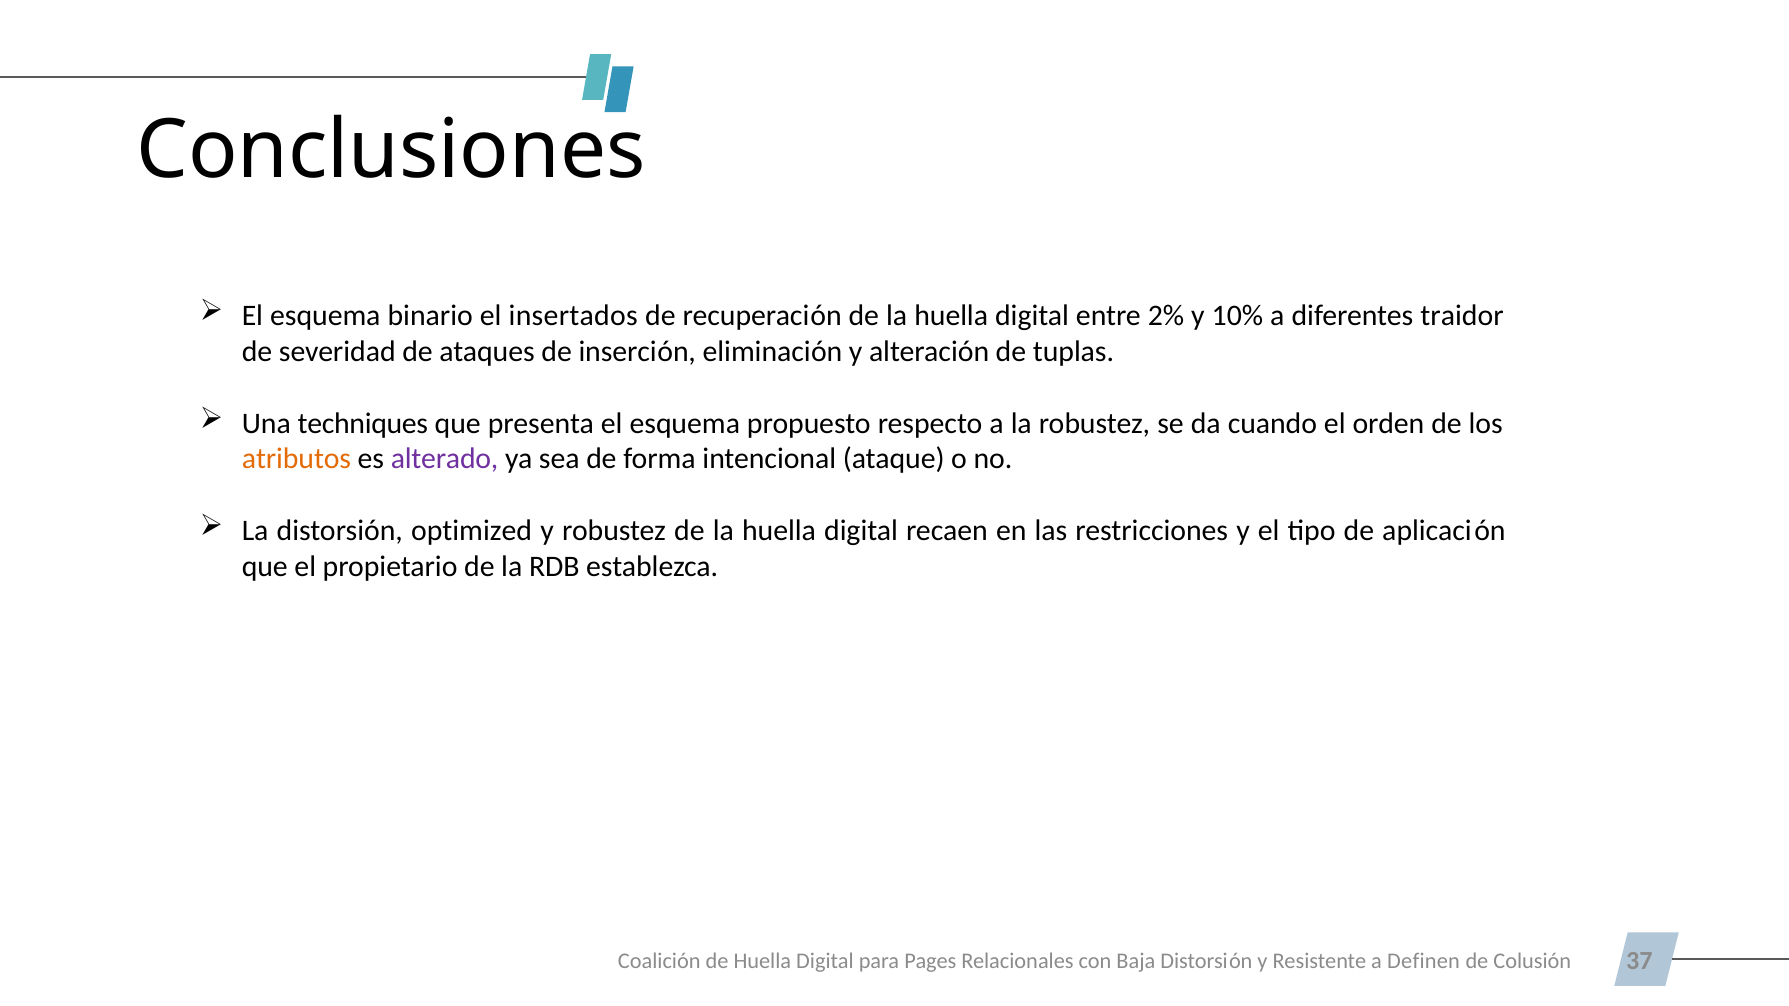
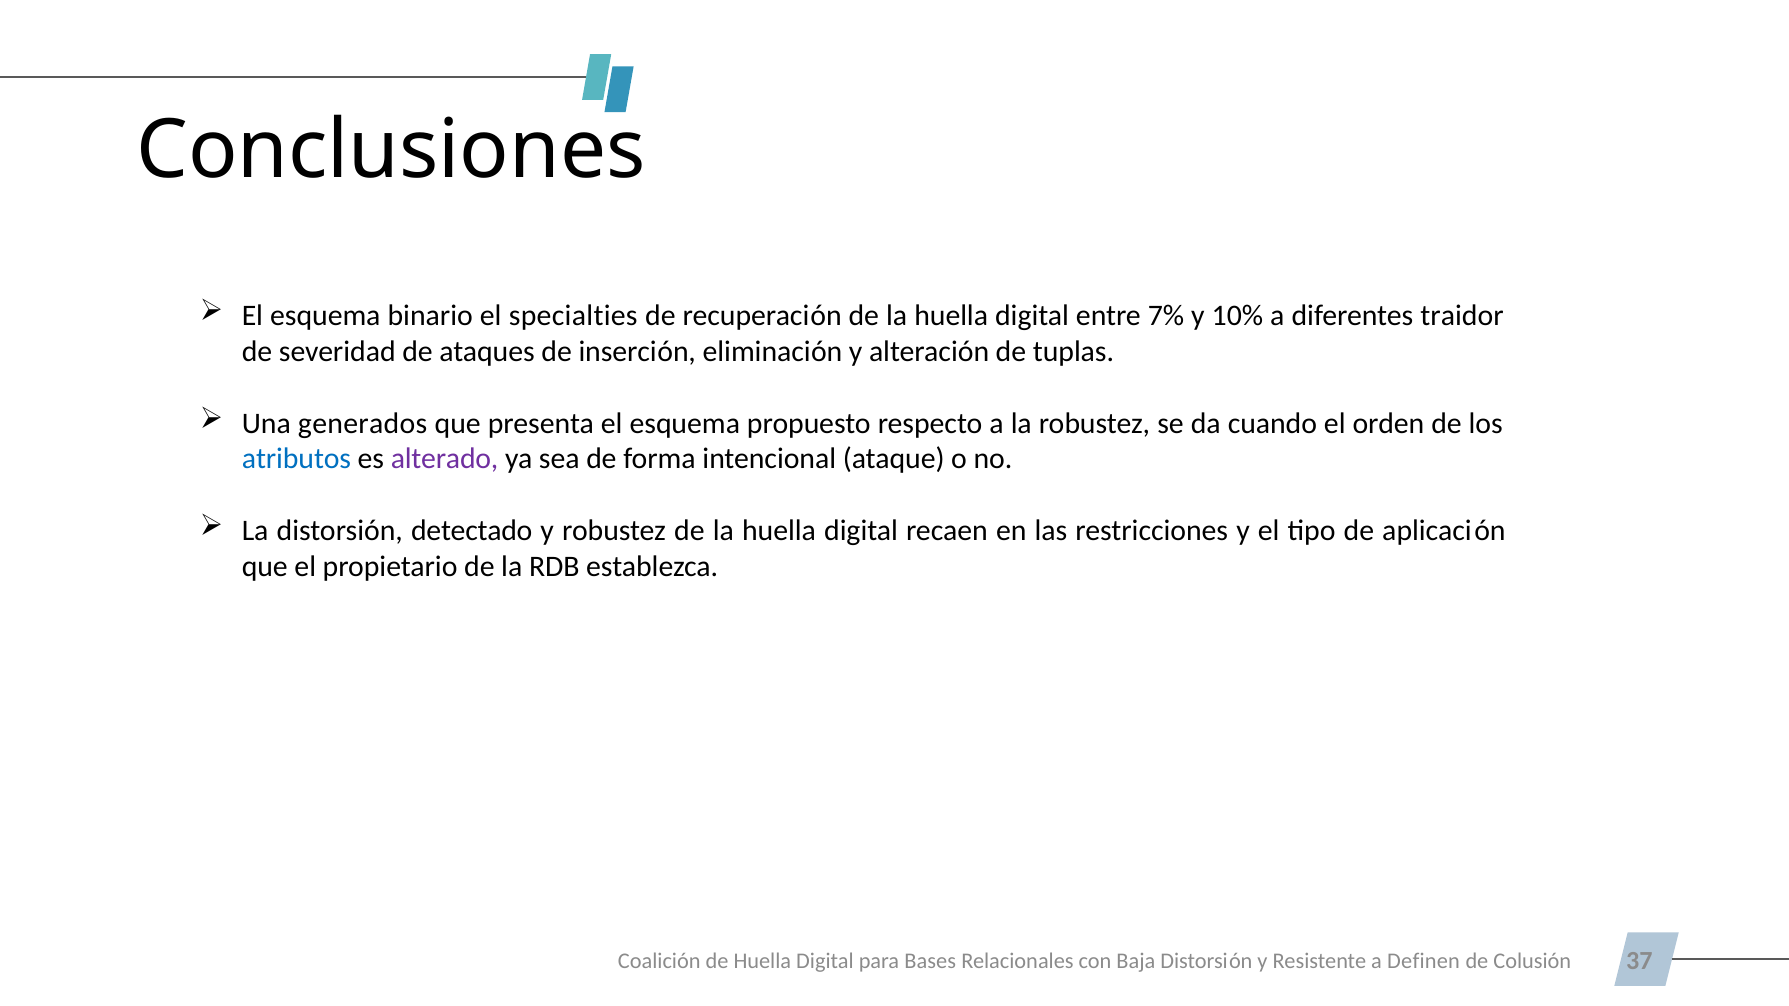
insertados: insertados -> specialties
2%: 2% -> 7%
techniques: techniques -> generados
atributos colour: orange -> blue
optimized: optimized -> detectado
Pages: Pages -> Bases
